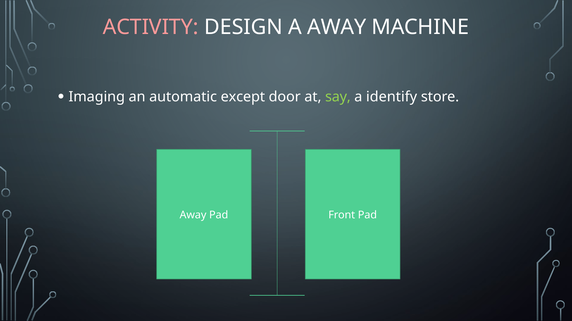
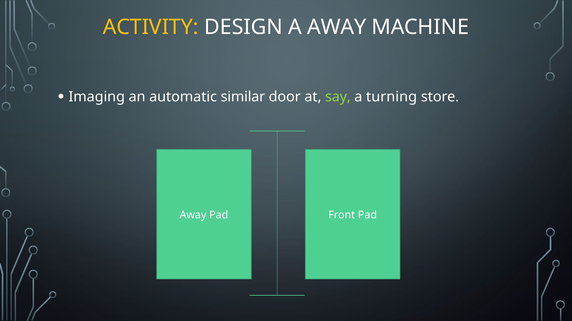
ACTIVITY colour: pink -> yellow
except: except -> similar
identify: identify -> turning
